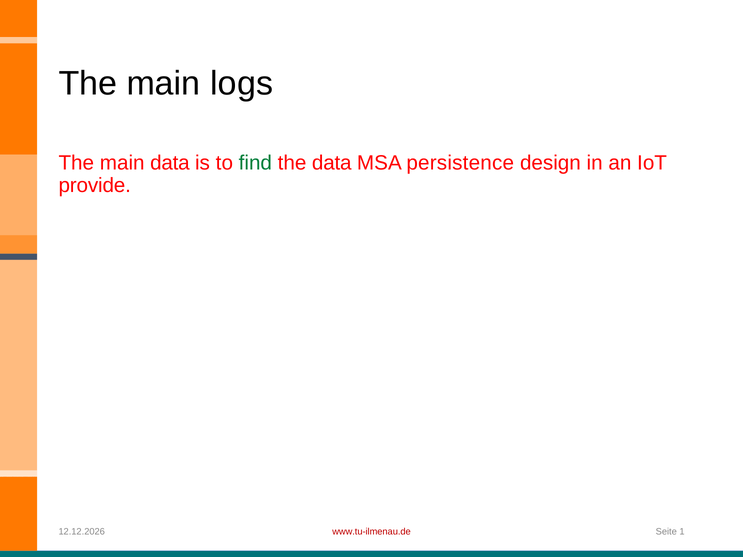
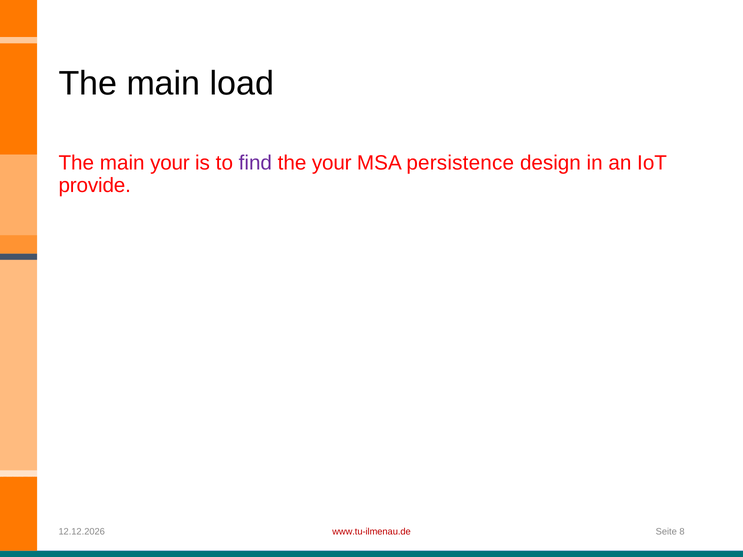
logs: logs -> load
main data: data -> your
find colour: green -> purple
the data: data -> your
1: 1 -> 8
